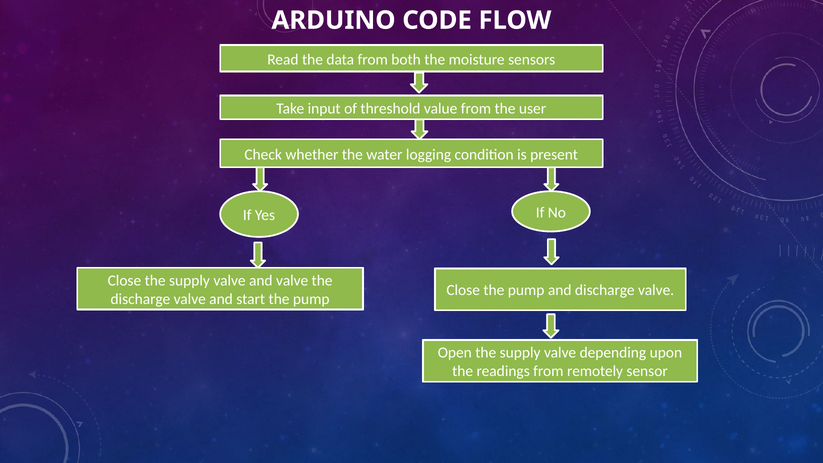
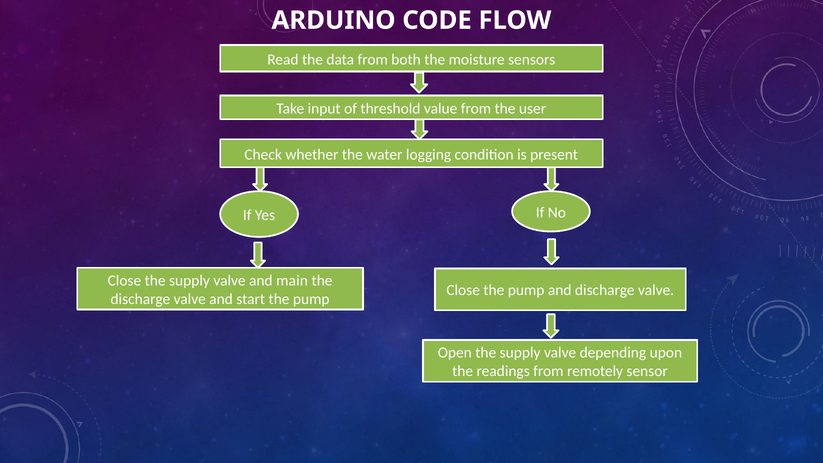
and valve: valve -> main
